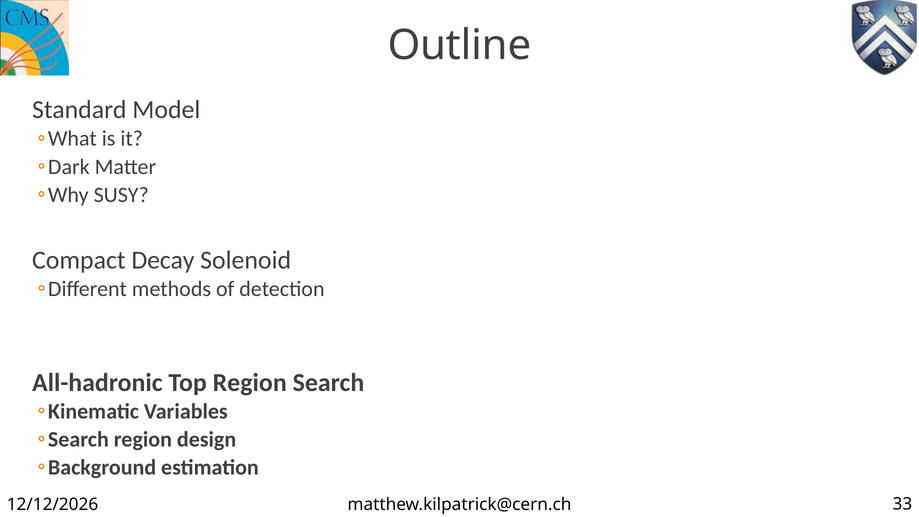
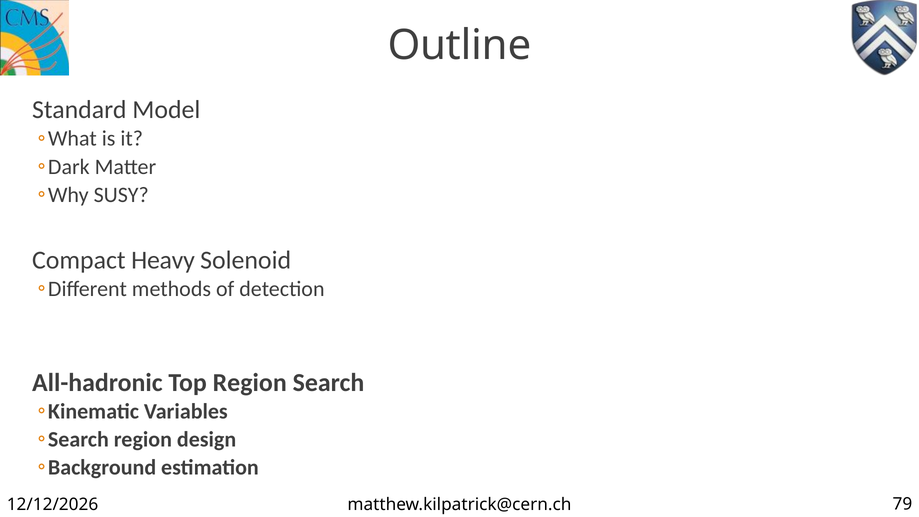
Decay: Decay -> Heavy
33: 33 -> 79
